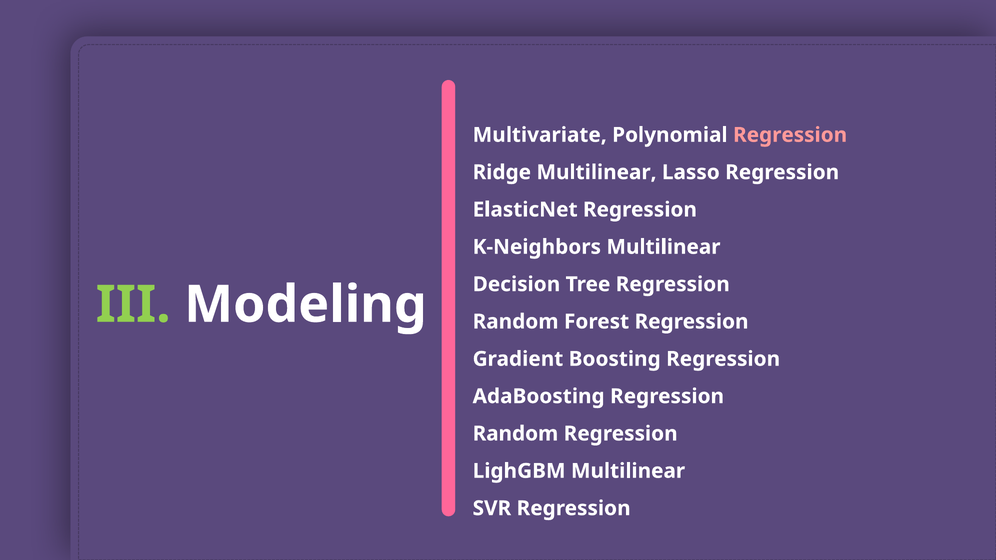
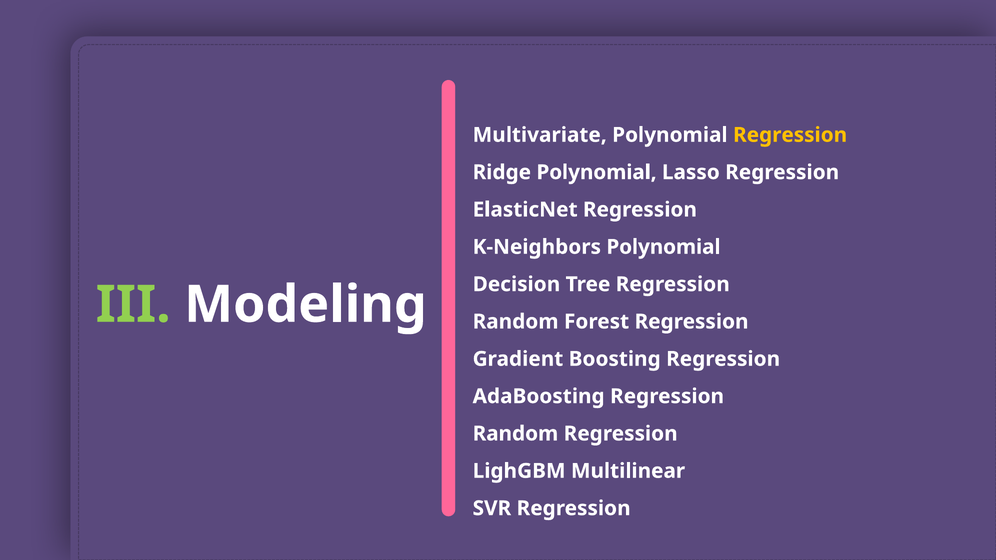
Regression at (790, 135) colour: pink -> yellow
Ridge Multilinear: Multilinear -> Polynomial
K-Neighbors Multilinear: Multilinear -> Polynomial
